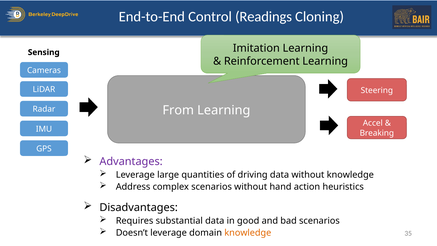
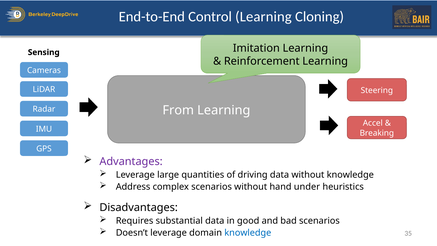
Control Readings: Readings -> Learning
action: action -> under
knowledge at (248, 233) colour: orange -> blue
